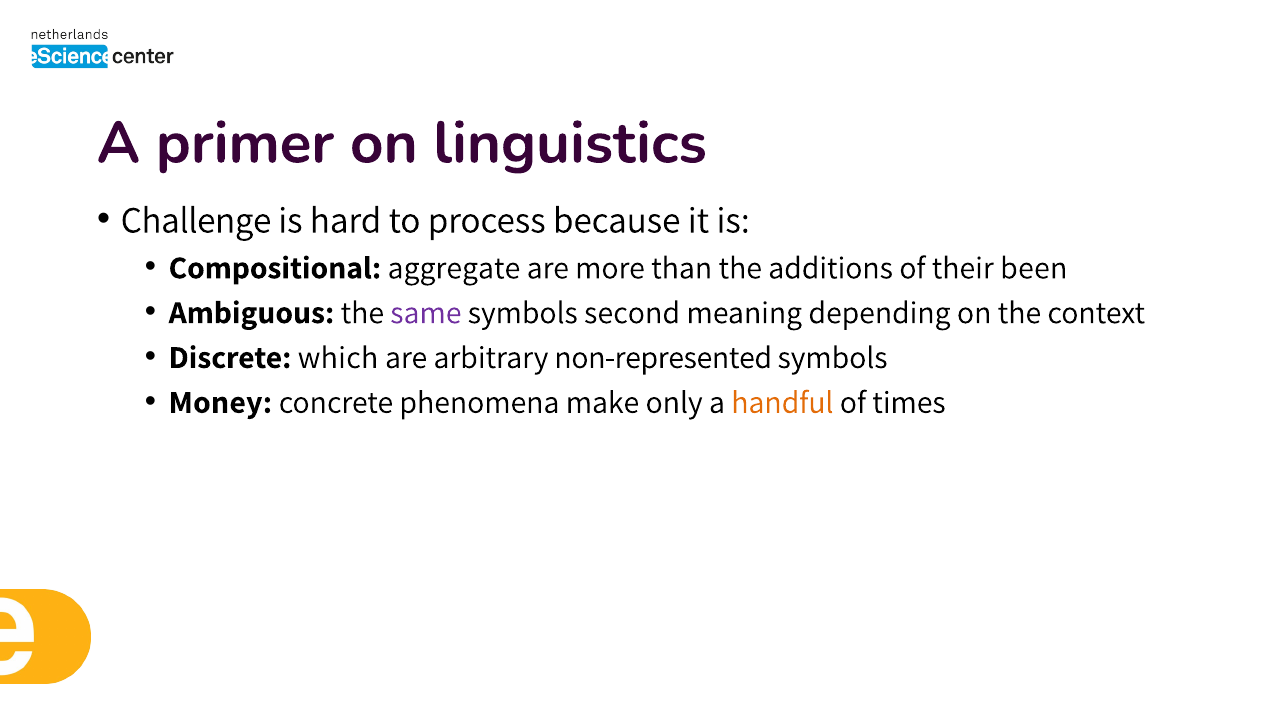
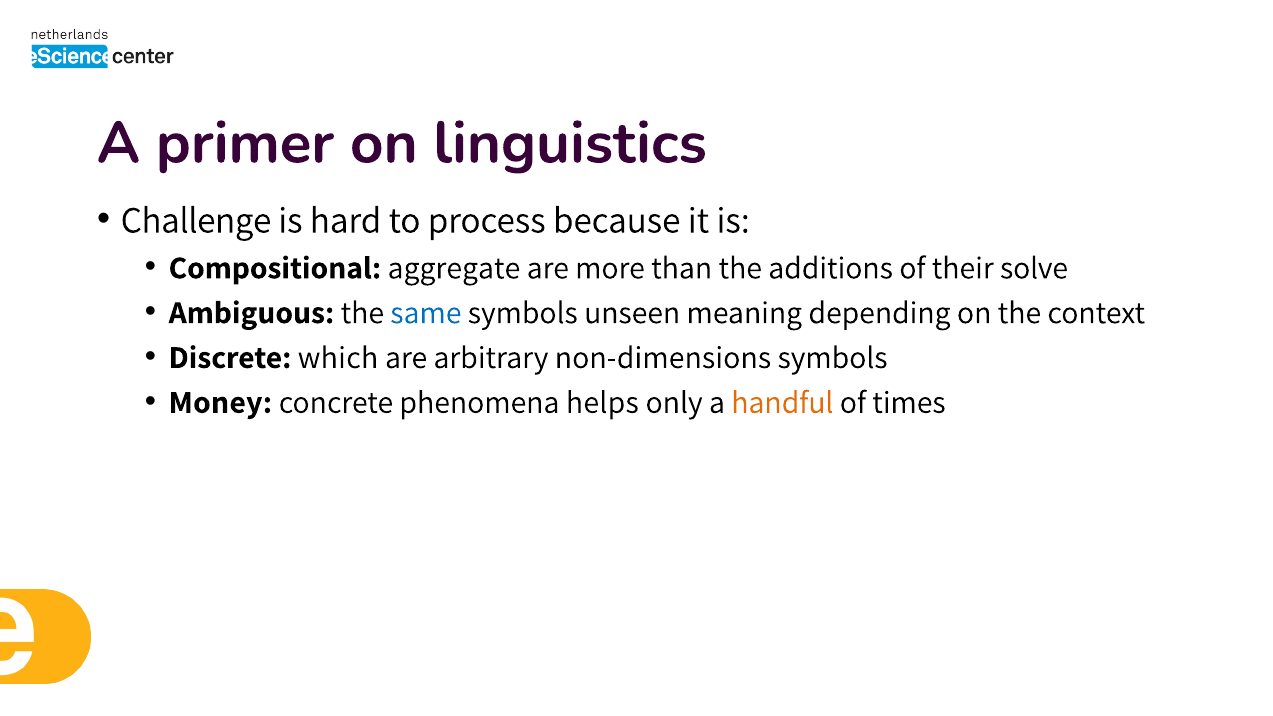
been: been -> solve
same colour: purple -> blue
second: second -> unseen
non-represented: non-represented -> non-dimensions
make: make -> helps
